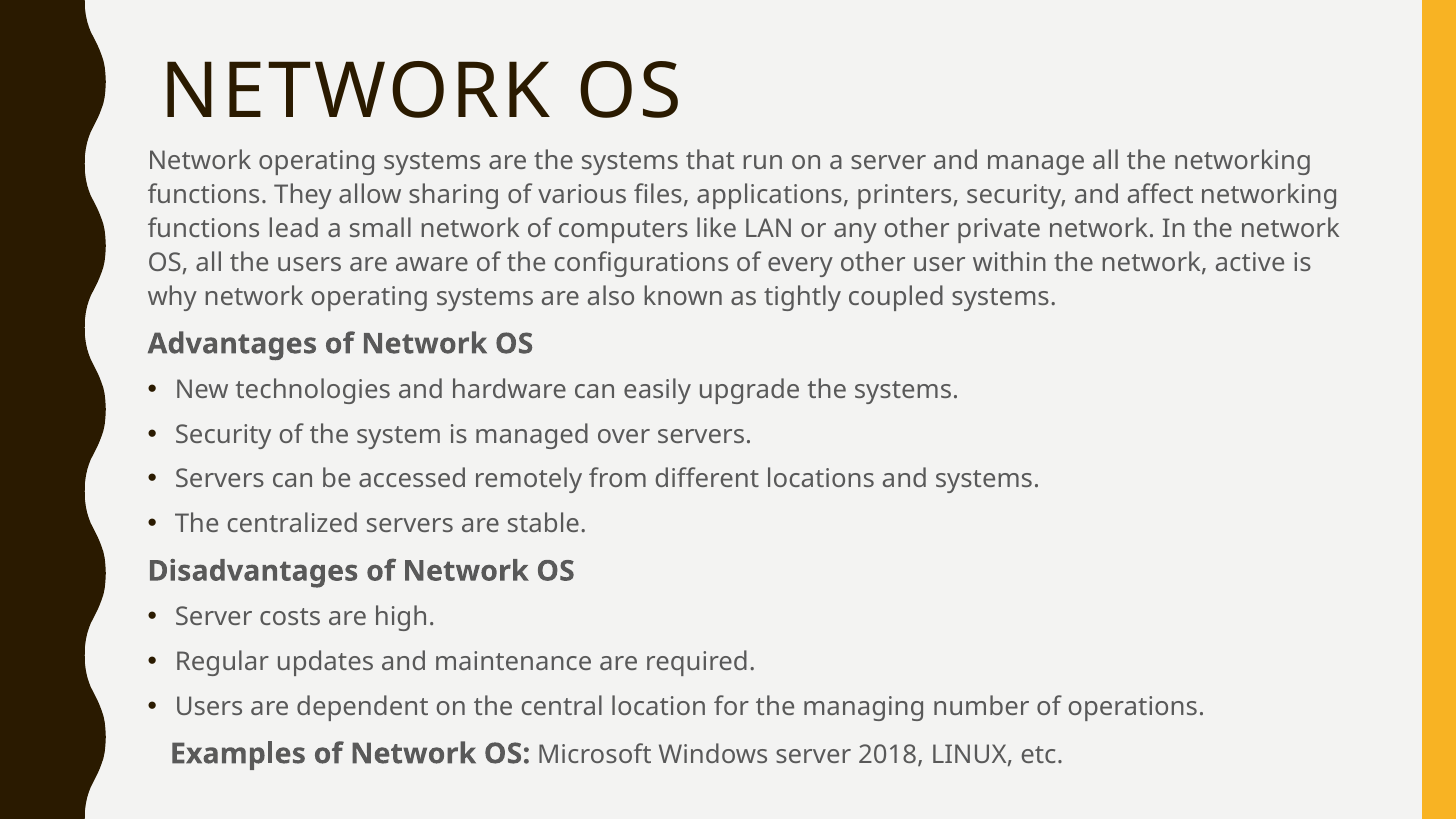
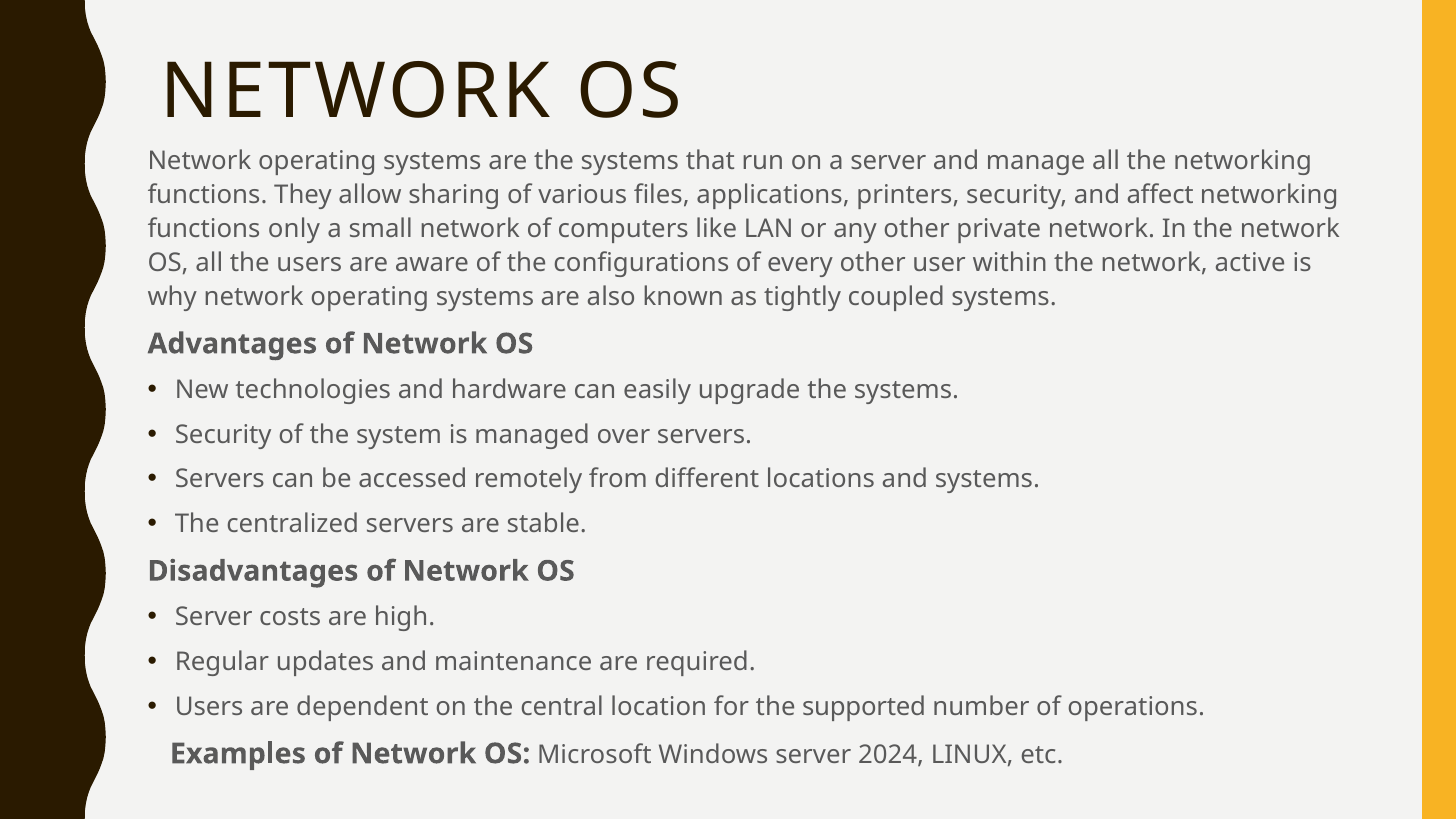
lead: lead -> only
managing: managing -> supported
2018: 2018 -> 2024
